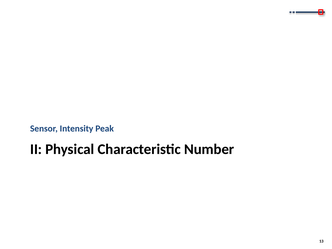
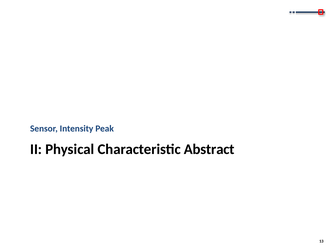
Number: Number -> Abstract
